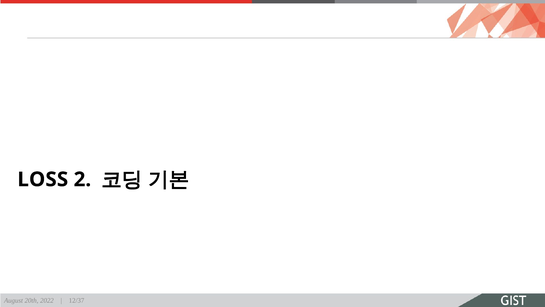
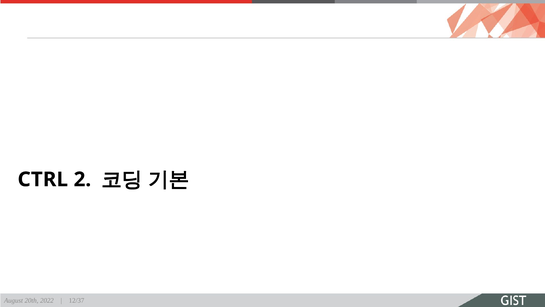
LOSS: LOSS -> CTRL
